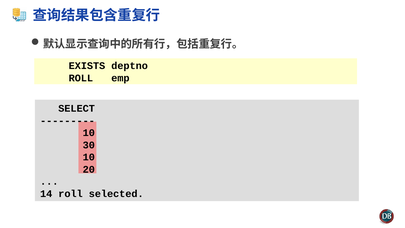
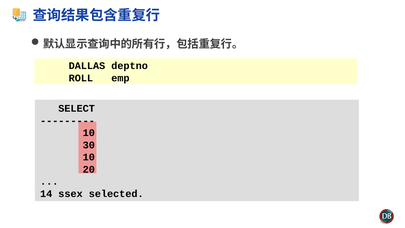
EXISTS: EXISTS -> DALLAS
14 roll: roll -> ssex
